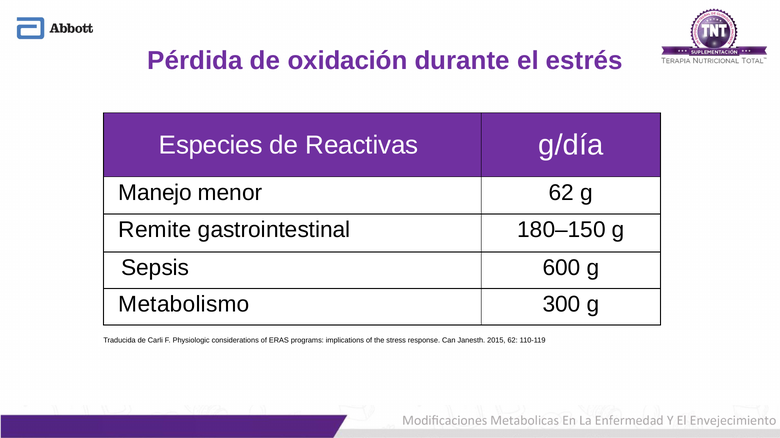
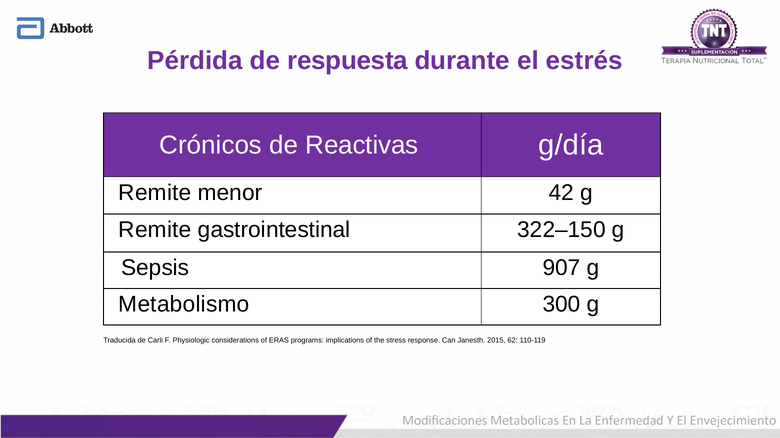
oxidación: oxidación -> respuesta
Especies: Especies -> Crónicos
Manejo at (155, 193): Manejo -> Remite
menor 62: 62 -> 42
180–150: 180–150 -> 322–150
600: 600 -> 907
